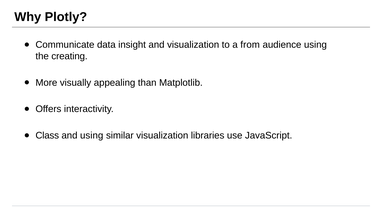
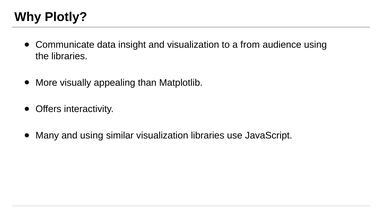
the creating: creating -> libraries
Class: Class -> Many
